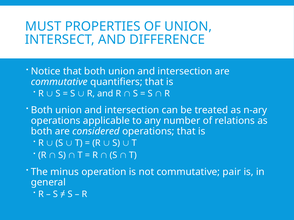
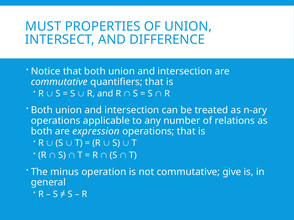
considered: considered -> expression
pair: pair -> give
